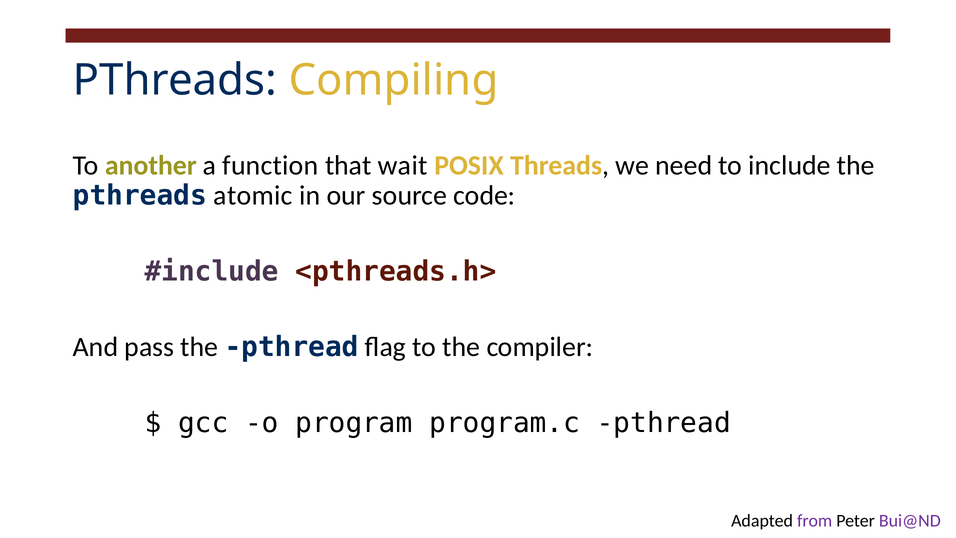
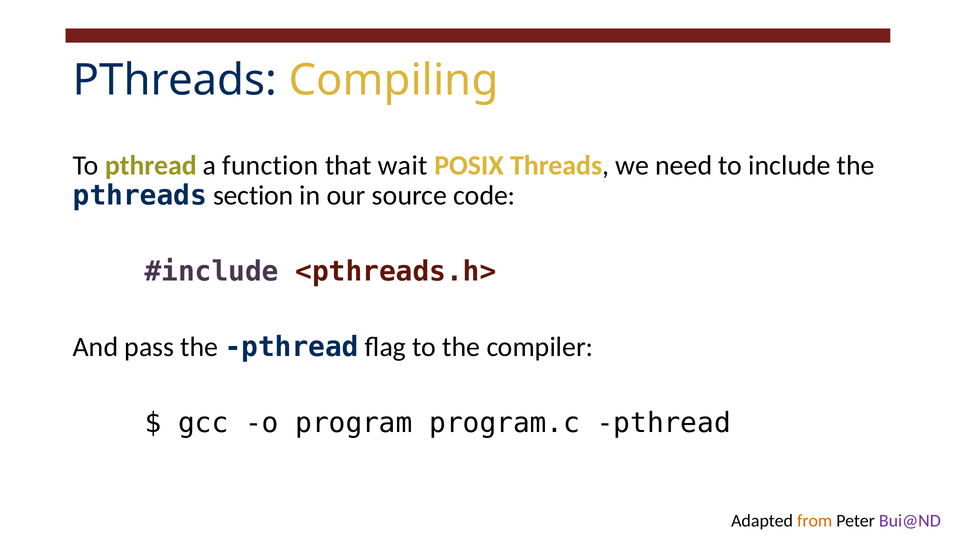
To another: another -> pthread
atomic: atomic -> section
from colour: purple -> orange
